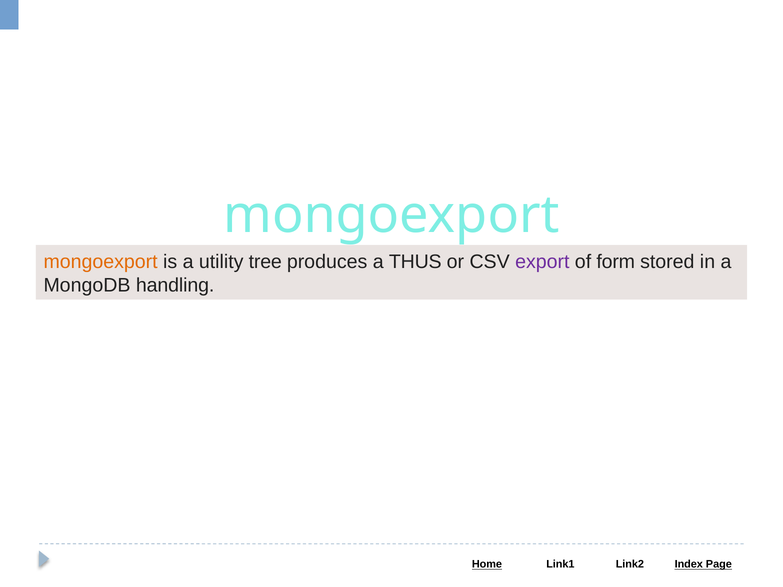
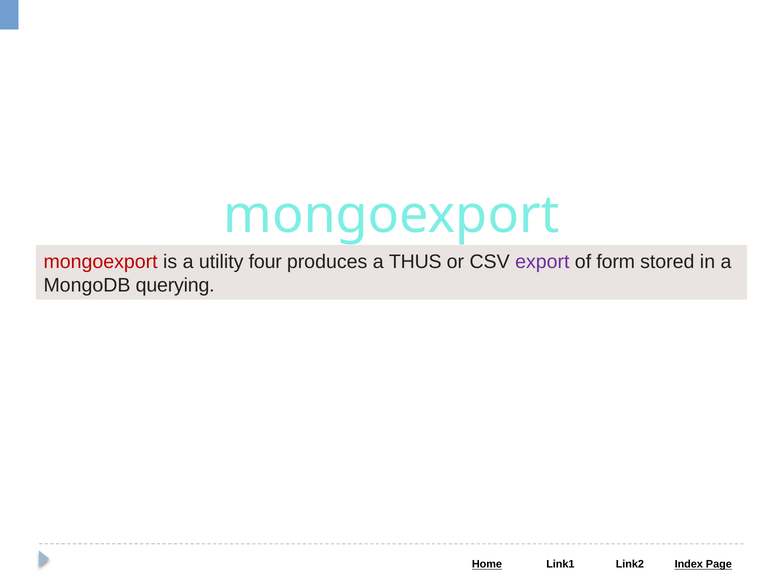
mongoexport at (101, 262) colour: orange -> red
tree: tree -> four
handling: handling -> querying
